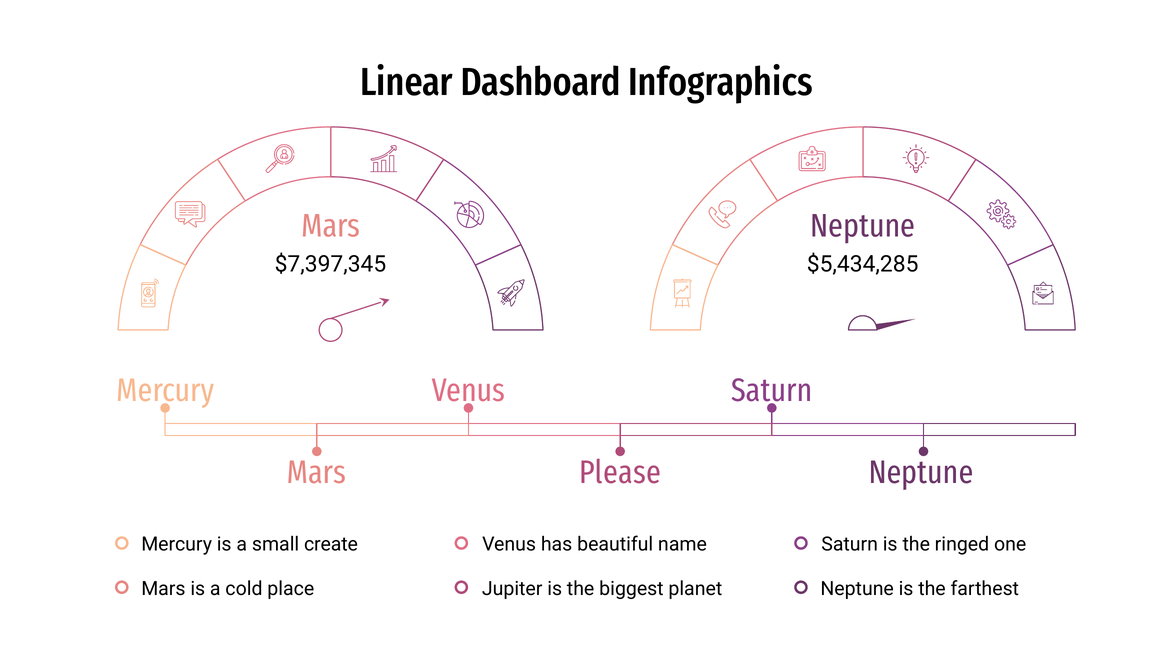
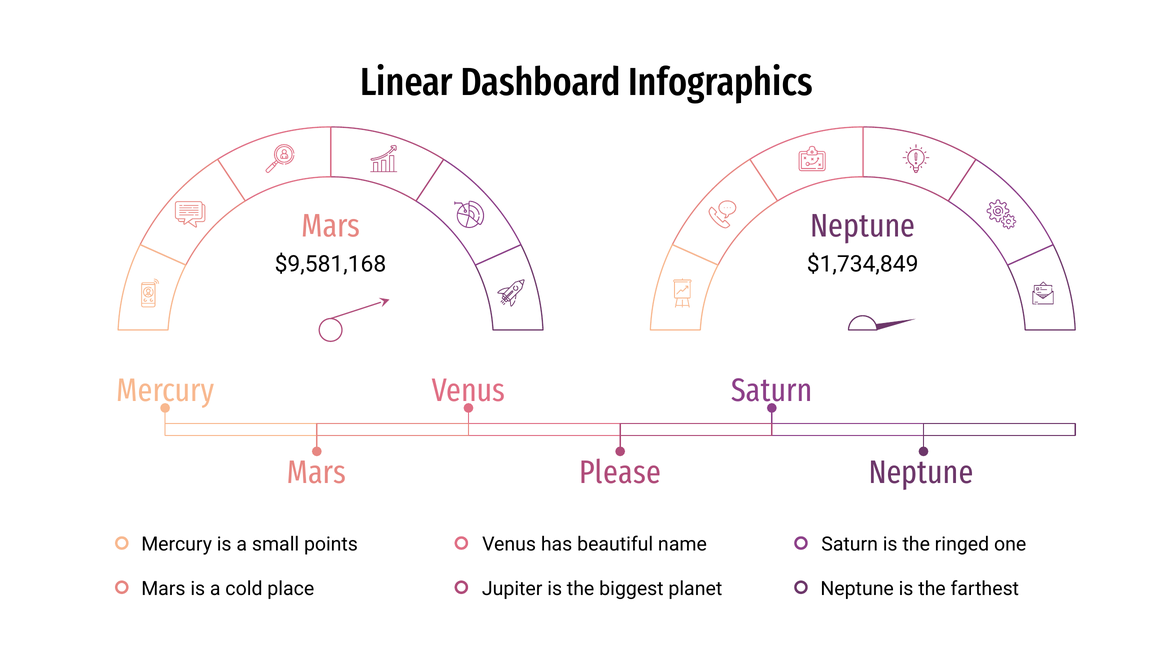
$7,397,345: $7,397,345 -> $9,581,168
$5,434,285: $5,434,285 -> $1,734,849
create: create -> points
